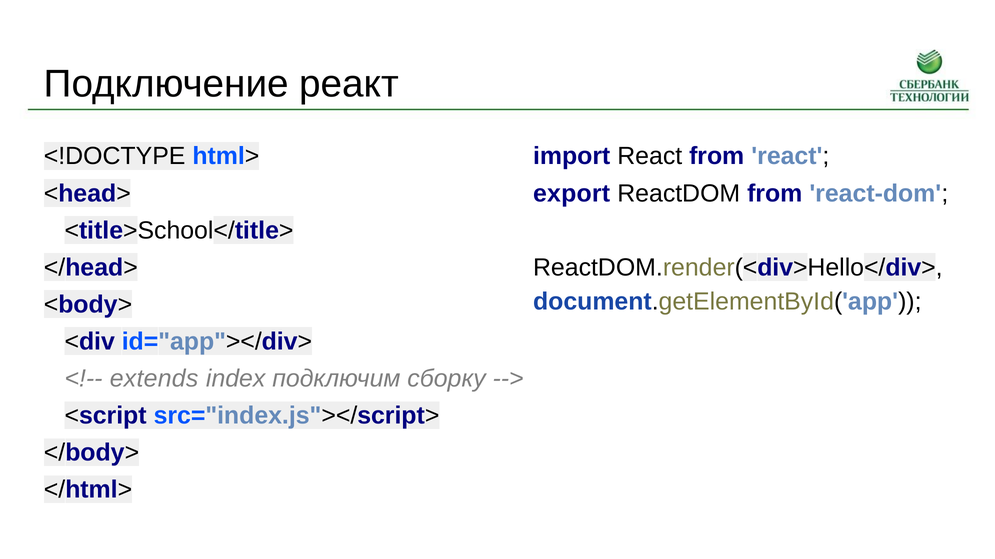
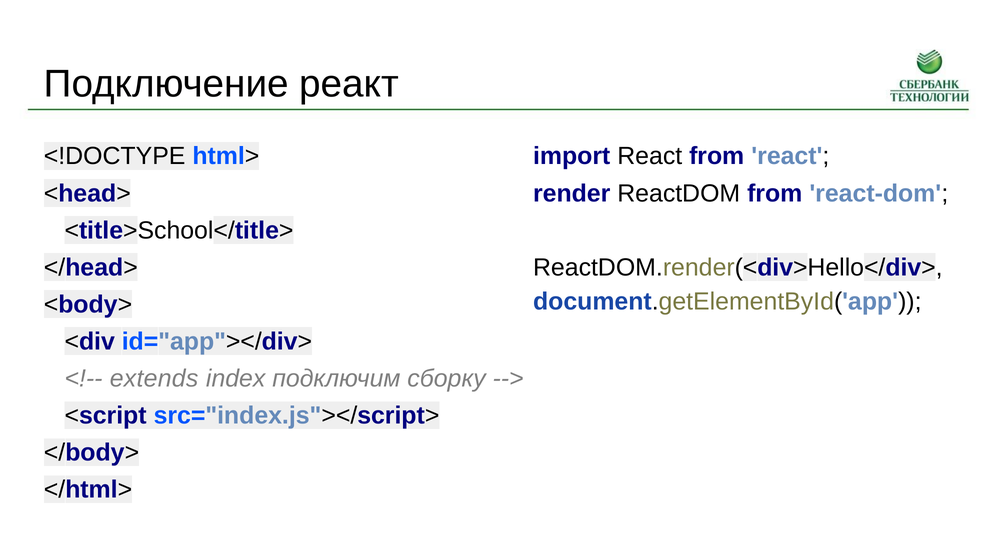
export: export -> render
